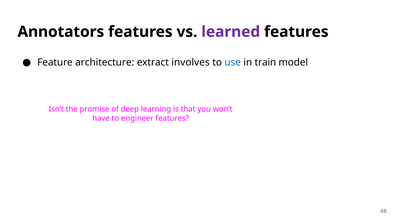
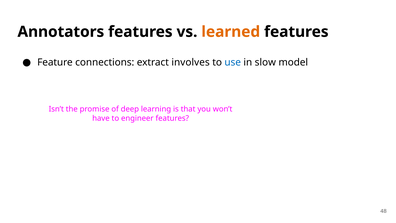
learned colour: purple -> orange
architecture: architecture -> connections
train: train -> slow
